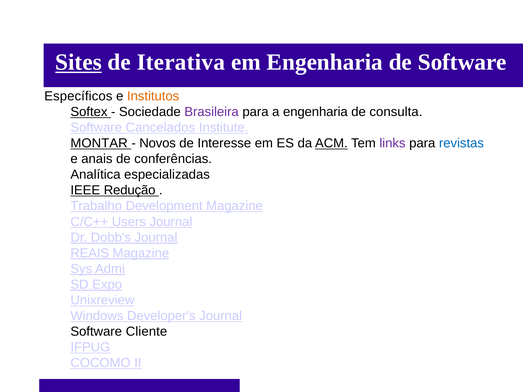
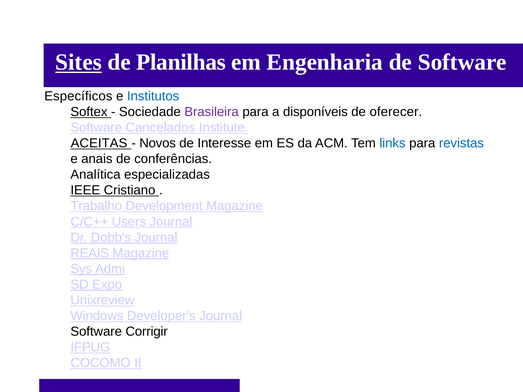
Iterativa: Iterativa -> Planilhas
Institutos colour: orange -> blue
a engenharia: engenharia -> disponíveis
consulta: consulta -> oferecer
MONTAR: MONTAR -> ACEITAS
ACM underline: present -> none
links colour: purple -> blue
Redução: Redução -> Cristiano
Cliente: Cliente -> Corrigir
